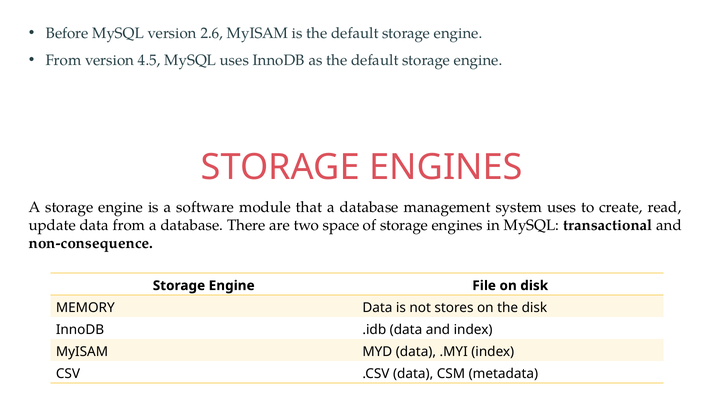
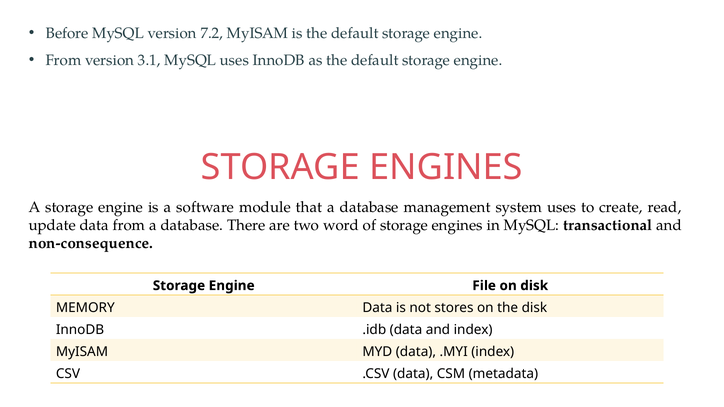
2.6: 2.6 -> 7.2
4.5: 4.5 -> 3.1
space: space -> word
